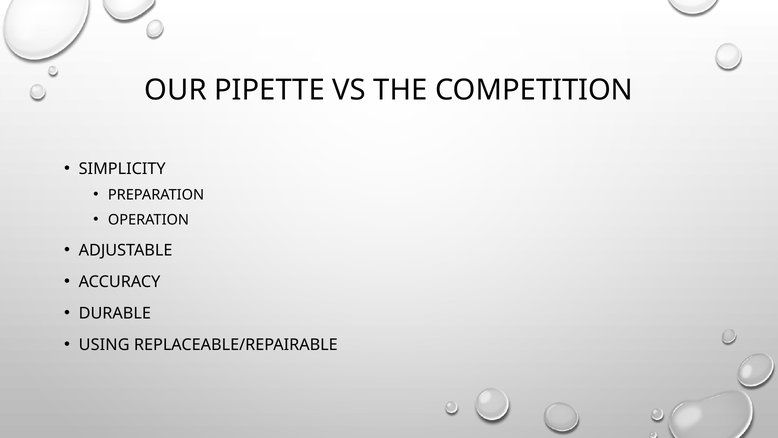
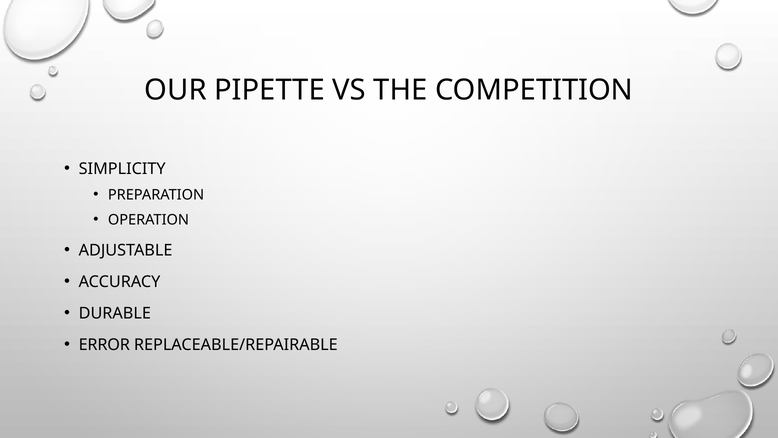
USING: USING -> ERROR
